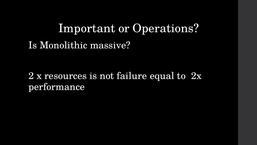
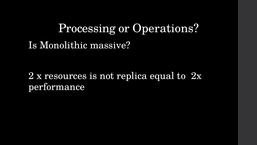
Important: Important -> Processing
failure: failure -> replica
